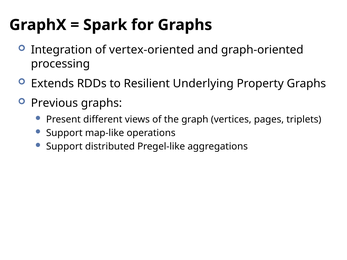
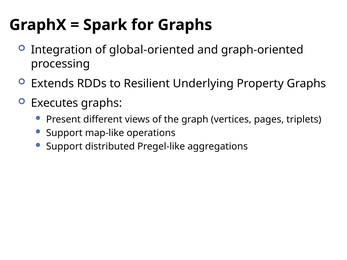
vertex-oriented: vertex-oriented -> global-oriented
Previous: Previous -> Executes
